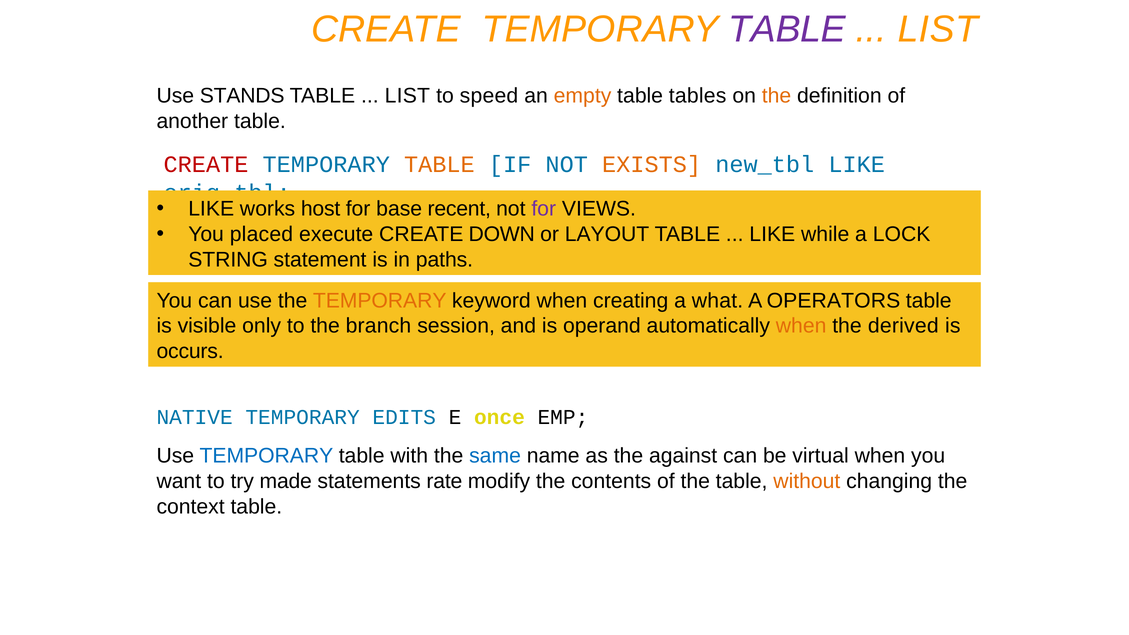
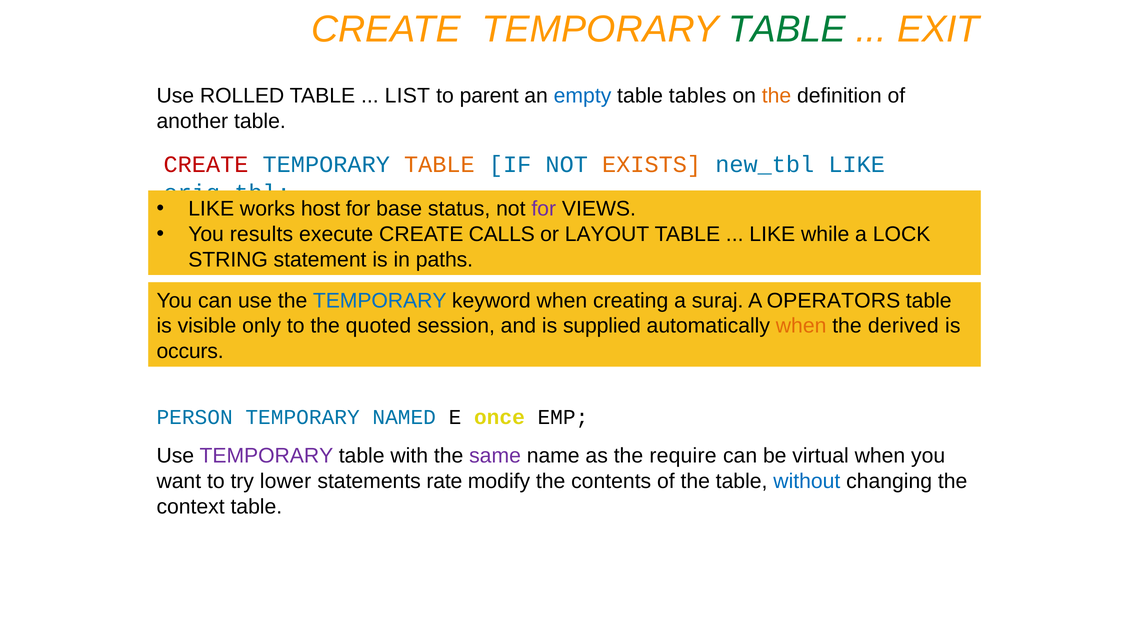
TABLE at (787, 29) colour: purple -> green
LIST at (938, 29): LIST -> EXIT
STANDS: STANDS -> ROLLED
speed: speed -> parent
empty colour: orange -> blue
recent: recent -> status
placed: placed -> results
DOWN: DOWN -> CALLS
TEMPORARY at (380, 301) colour: orange -> blue
what: what -> suraj
branch: branch -> quoted
operand: operand -> supplied
NATIVE: NATIVE -> PERSON
EDITS: EDITS -> NAMED
TEMPORARY at (266, 456) colour: blue -> purple
same colour: blue -> purple
against: against -> require
made: made -> lower
without colour: orange -> blue
